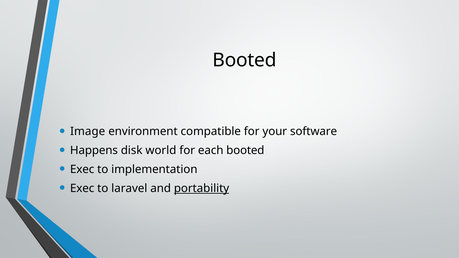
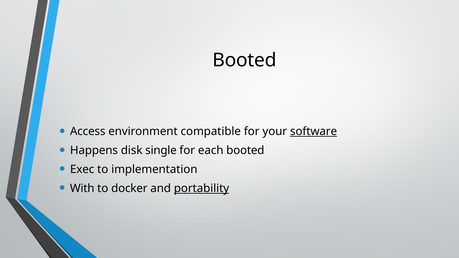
Image: Image -> Access
software underline: none -> present
world: world -> single
Exec at (82, 188): Exec -> With
laravel: laravel -> docker
